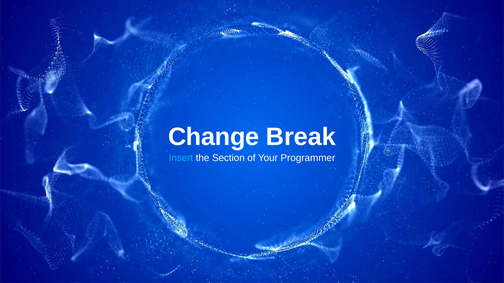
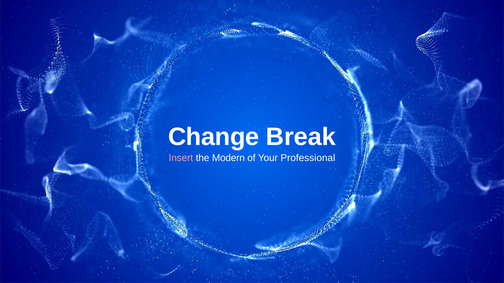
Insert colour: light blue -> pink
Section: Section -> Modern
Programmer: Programmer -> Professional
